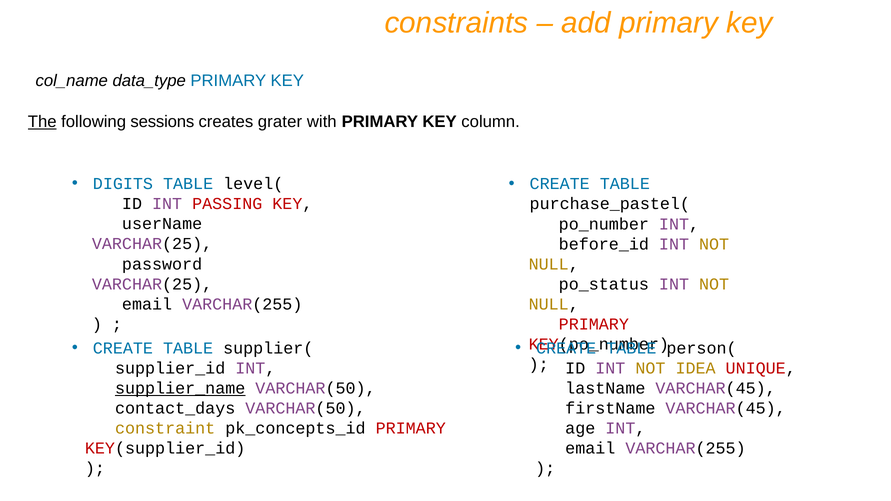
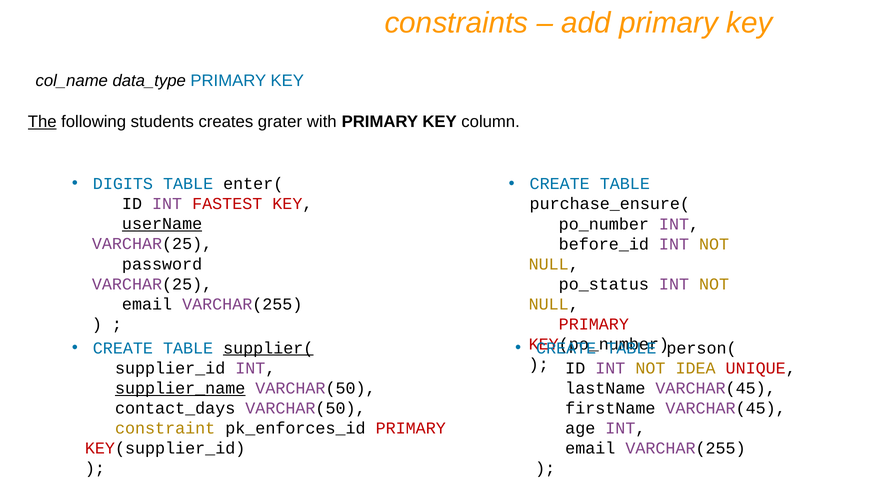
sessions: sessions -> students
level(: level( -> enter(
PASSING: PASSING -> FASTEST
purchase_pastel(: purchase_pastel( -> purchase_ensure(
userName underline: none -> present
supplier( underline: none -> present
pk_concepts_id: pk_concepts_id -> pk_enforces_id
